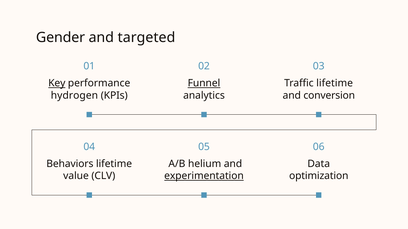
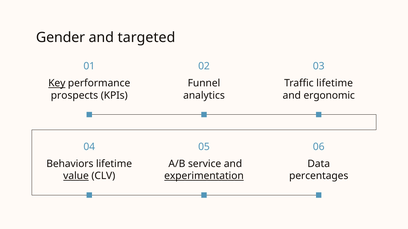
Funnel underline: present -> none
hydrogen: hydrogen -> prospects
conversion: conversion -> ergonomic
helium: helium -> service
value underline: none -> present
optimization: optimization -> percentages
